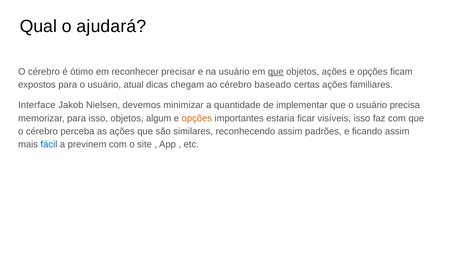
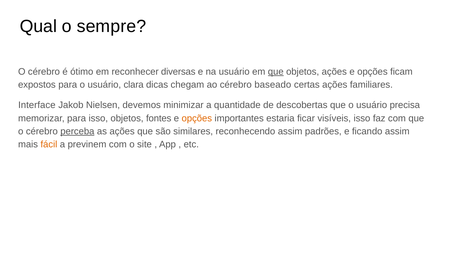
ajudará: ajudará -> sempre
precisar: precisar -> diversas
atual: atual -> clara
implementar: implementar -> descobertas
algum: algum -> fontes
perceba underline: none -> present
fácil colour: blue -> orange
